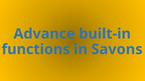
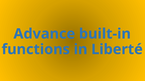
Savons: Savons -> Liberté
